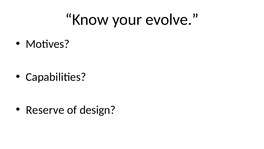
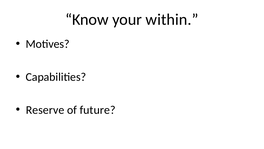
evolve: evolve -> within
design: design -> future
